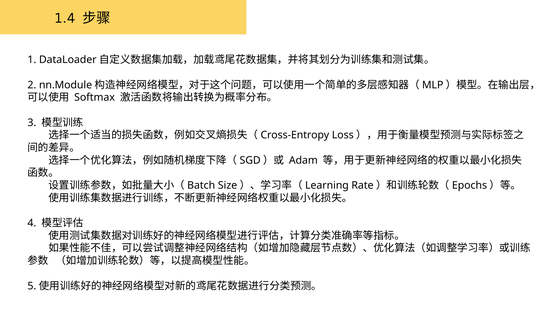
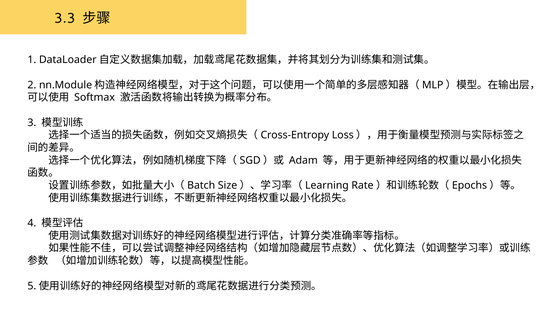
1.4: 1.4 -> 3.3
